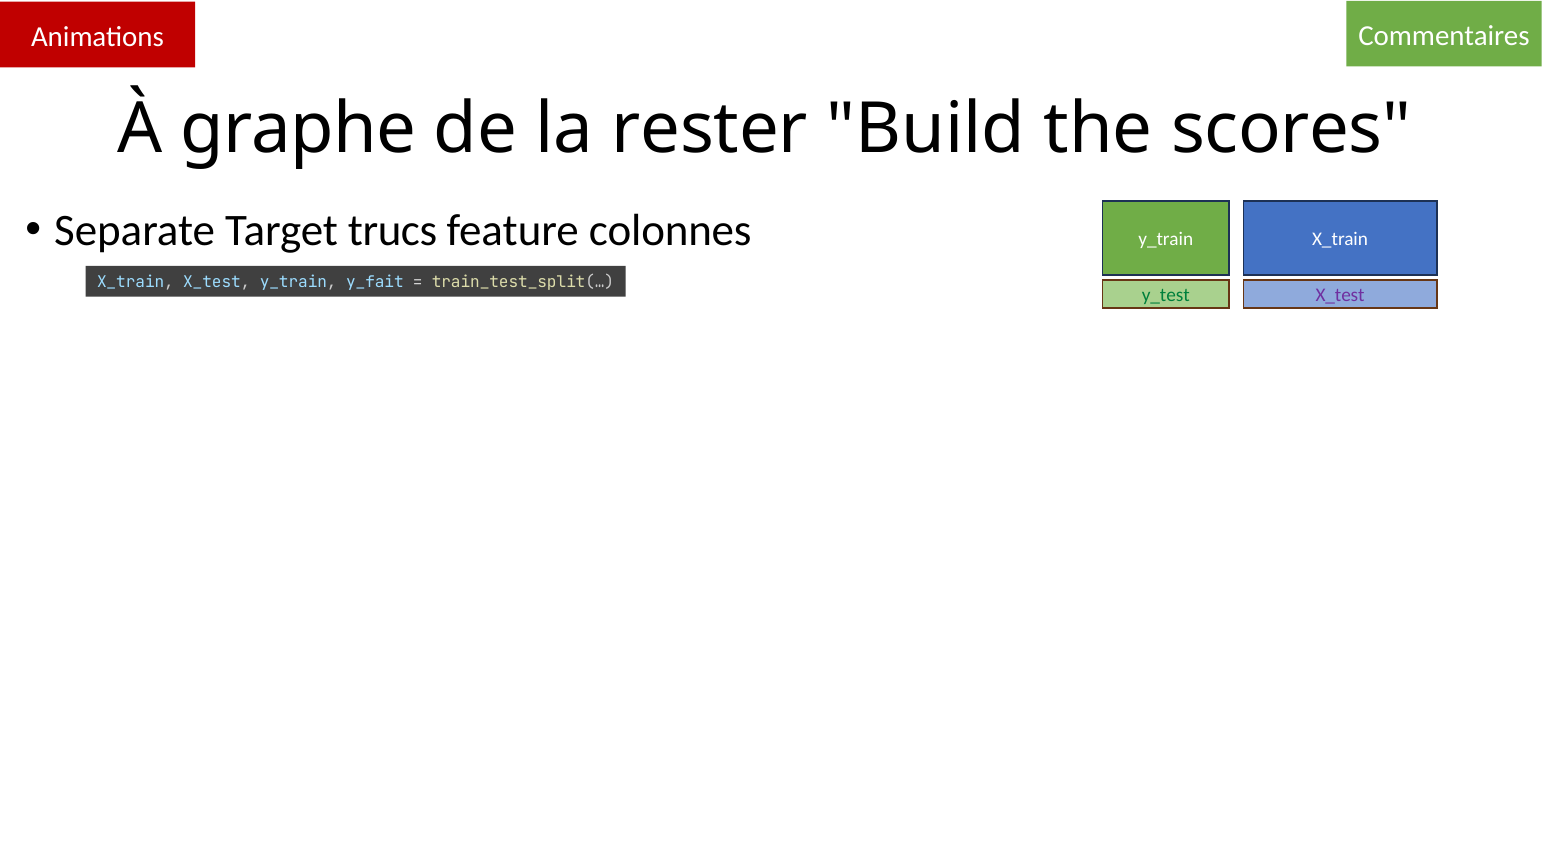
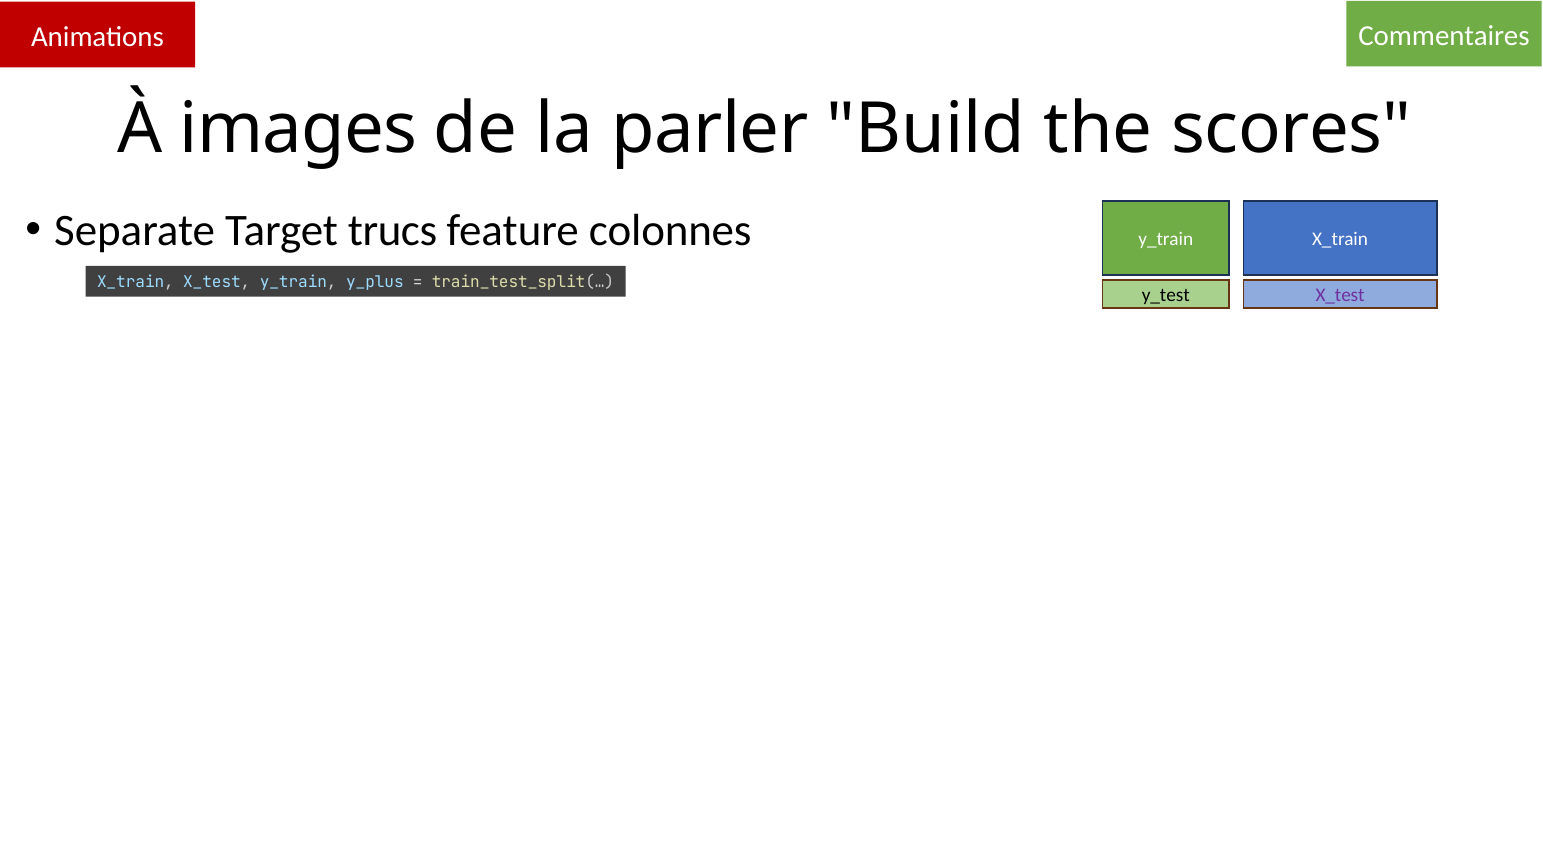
graphe: graphe -> images
rester: rester -> parler
y_fait: y_fait -> y_plus
y_test colour: green -> black
